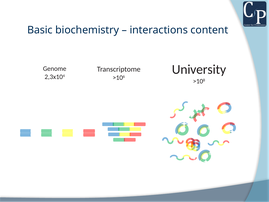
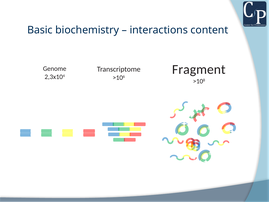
University: University -> Fragment
